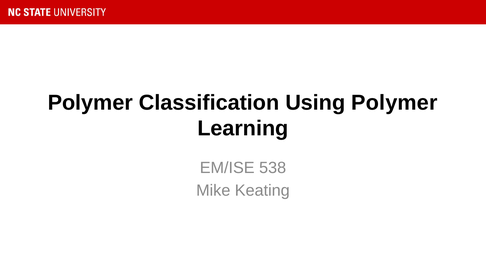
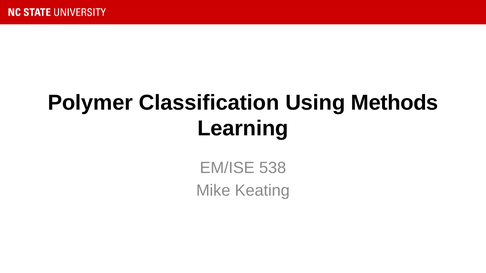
Using Polymer: Polymer -> Methods
